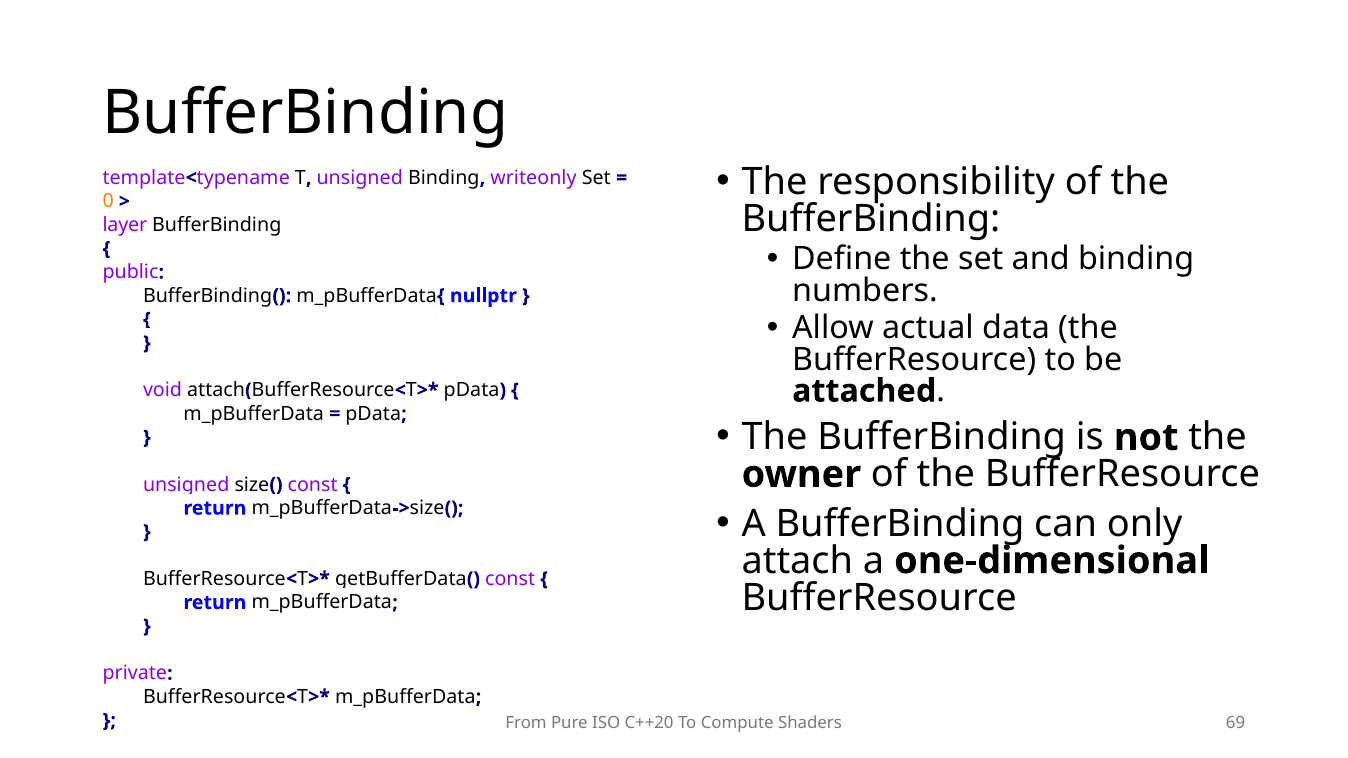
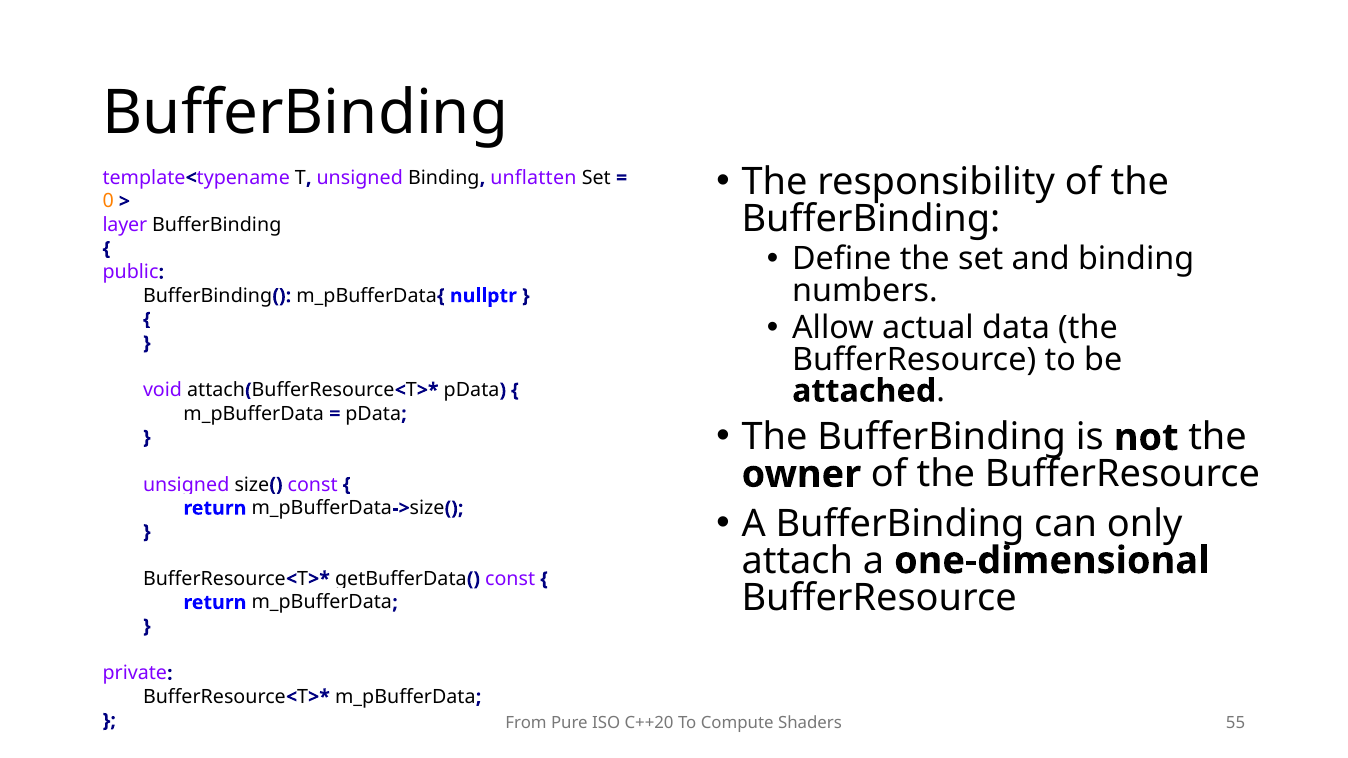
writeonly: writeonly -> unflatten
69: 69 -> 55
